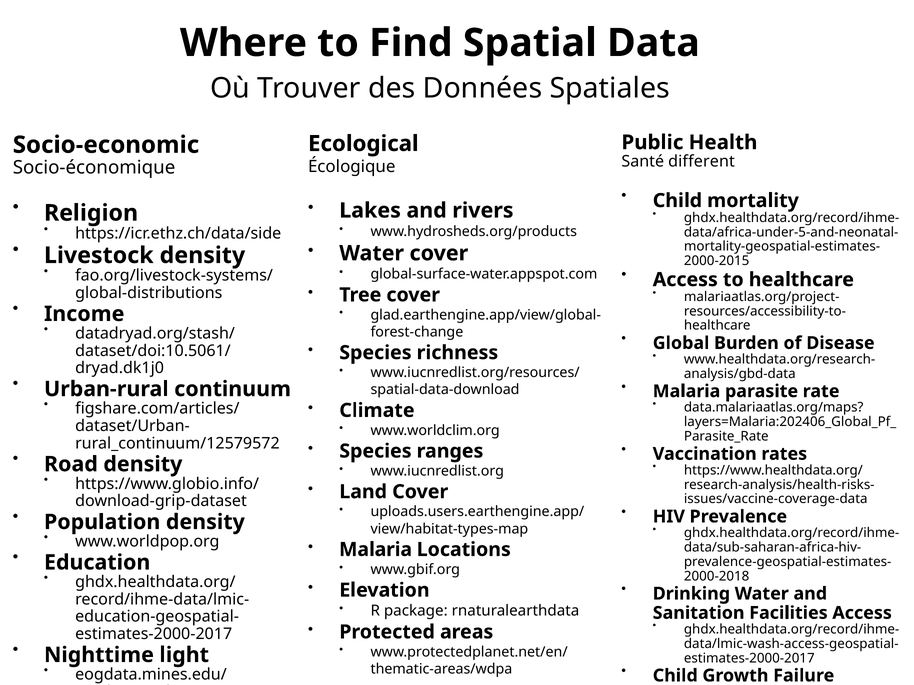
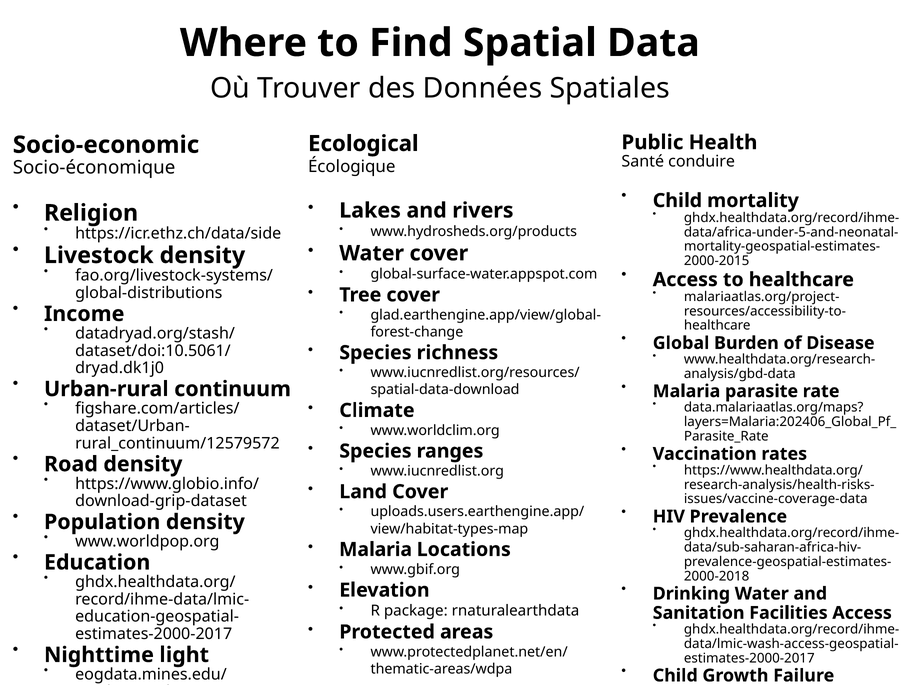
different: different -> conduire
